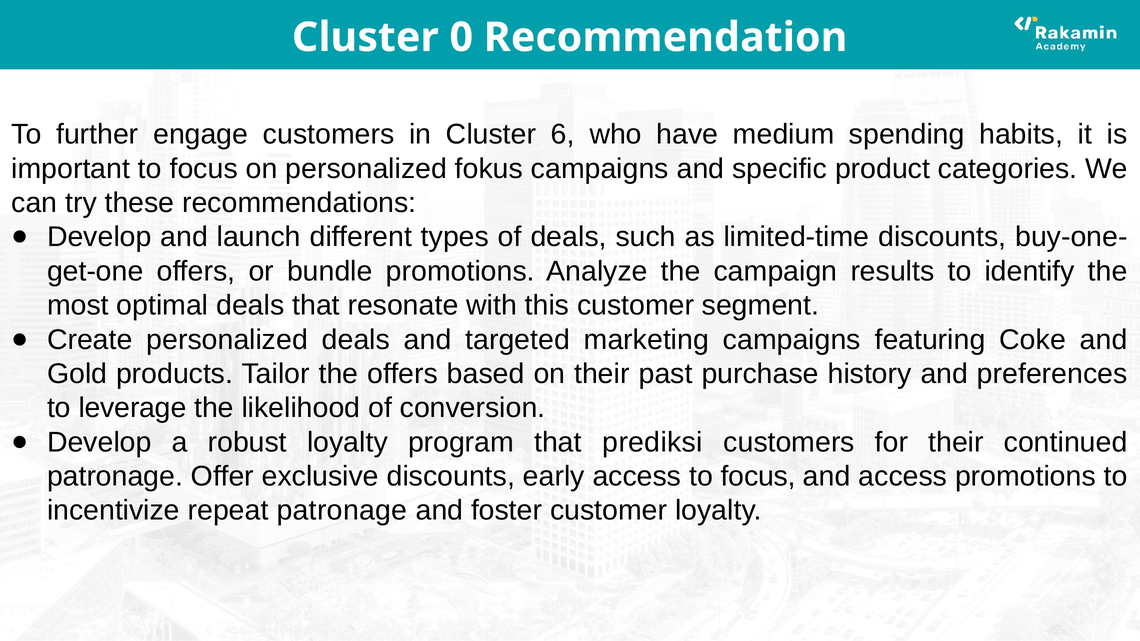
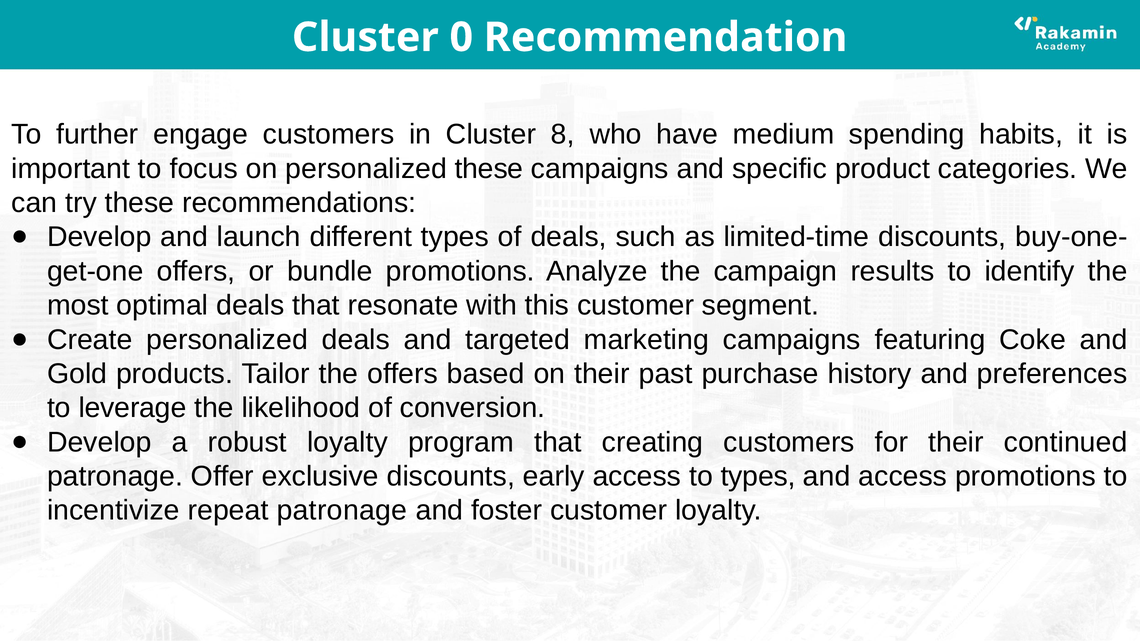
6: 6 -> 8
personalized fokus: fokus -> these
prediksi: prediksi -> creating
access to focus: focus -> types
